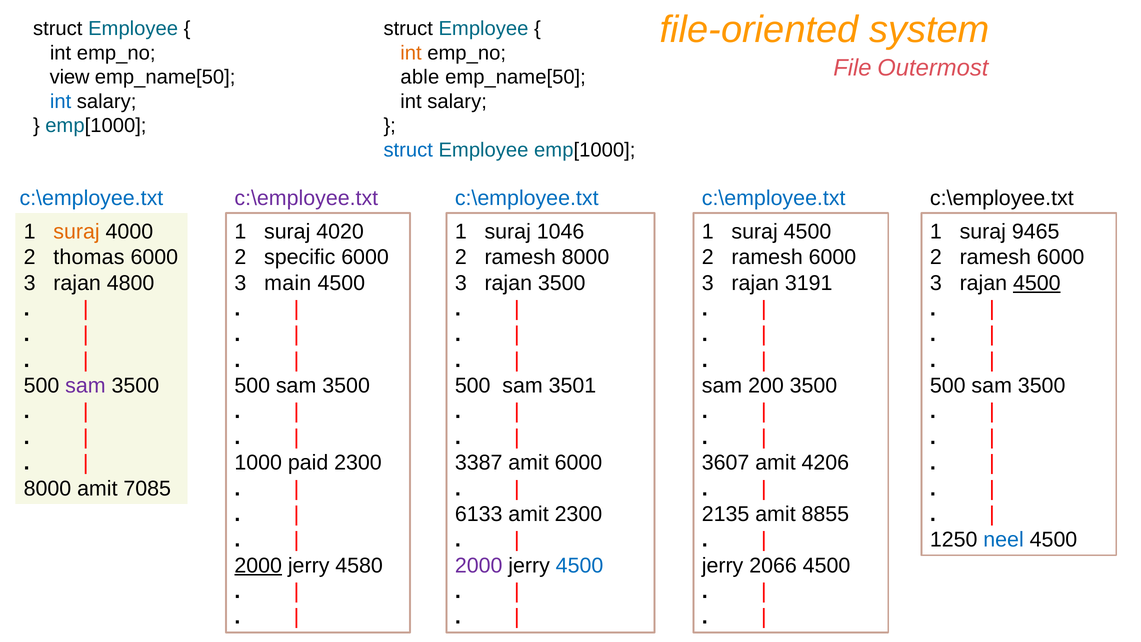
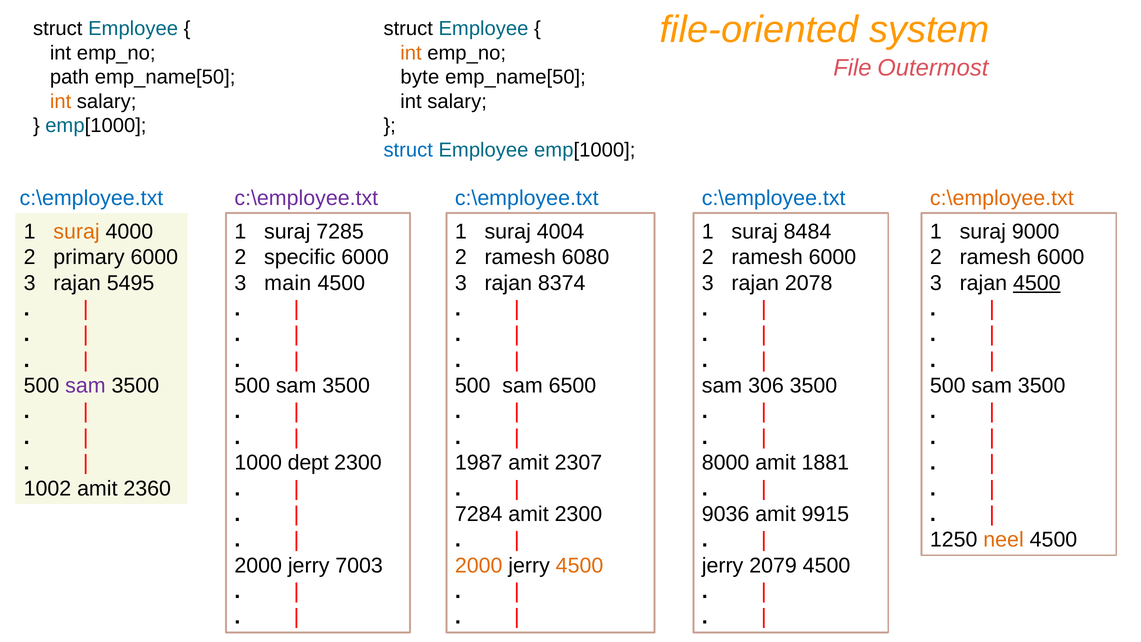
view: view -> path
able: able -> byte
int at (61, 101) colour: blue -> orange
c:\employee.txt at (1002, 198) colour: black -> orange
4020: 4020 -> 7285
1046: 1046 -> 4004
suraj 4500: 4500 -> 8484
9465: 9465 -> 9000
thomas: thomas -> primary
ramesh 8000: 8000 -> 6080
4800: 4800 -> 5495
rajan 3500: 3500 -> 8374
3191: 3191 -> 2078
3501: 3501 -> 6500
200: 200 -> 306
paid: paid -> dept
3387: 3387 -> 1987
amit 6000: 6000 -> 2307
3607: 3607 -> 8000
4206: 4206 -> 1881
8000 at (47, 488): 8000 -> 1002
7085: 7085 -> 2360
6133: 6133 -> 7284
2135: 2135 -> 9036
8855: 8855 -> 9915
neel colour: blue -> orange
2000 at (258, 565) underline: present -> none
4580: 4580 -> 7003
2000 at (479, 565) colour: purple -> orange
4500 at (580, 565) colour: blue -> orange
2066: 2066 -> 2079
